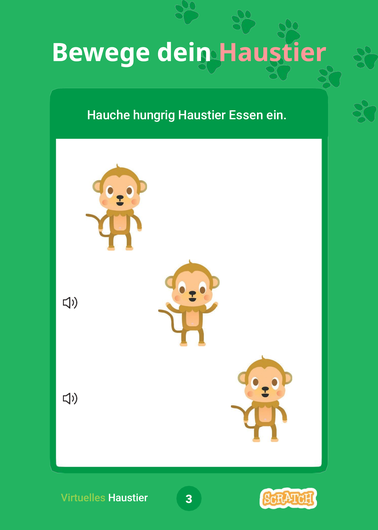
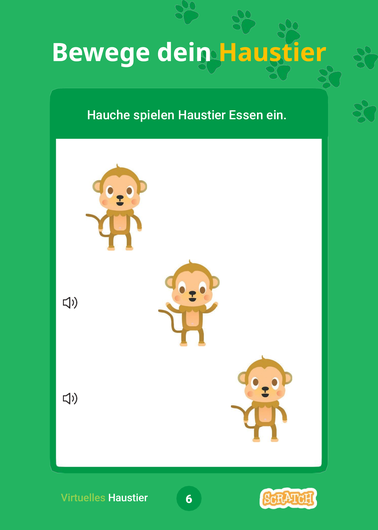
Haustier at (272, 53) colour: pink -> yellow
hungrig: hungrig -> spielen
3: 3 -> 6
